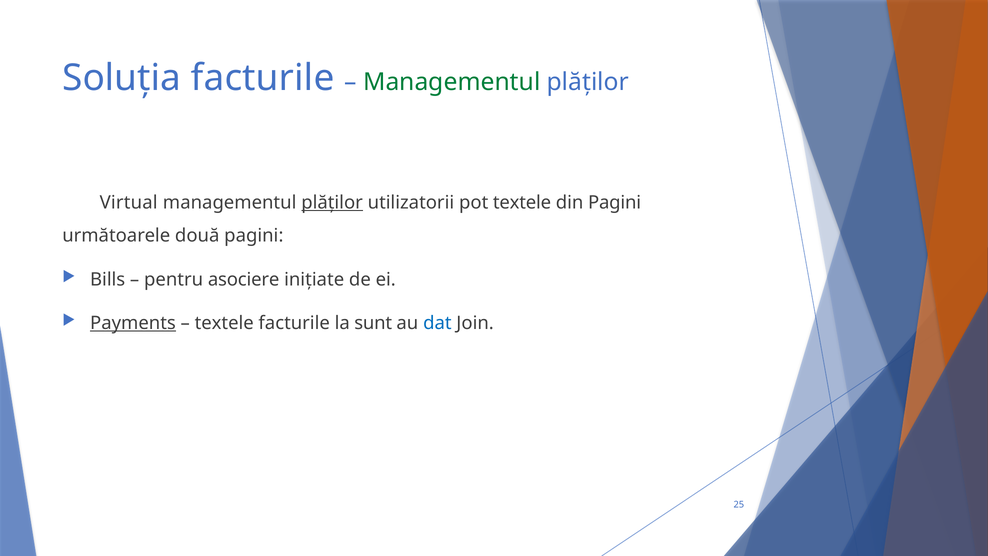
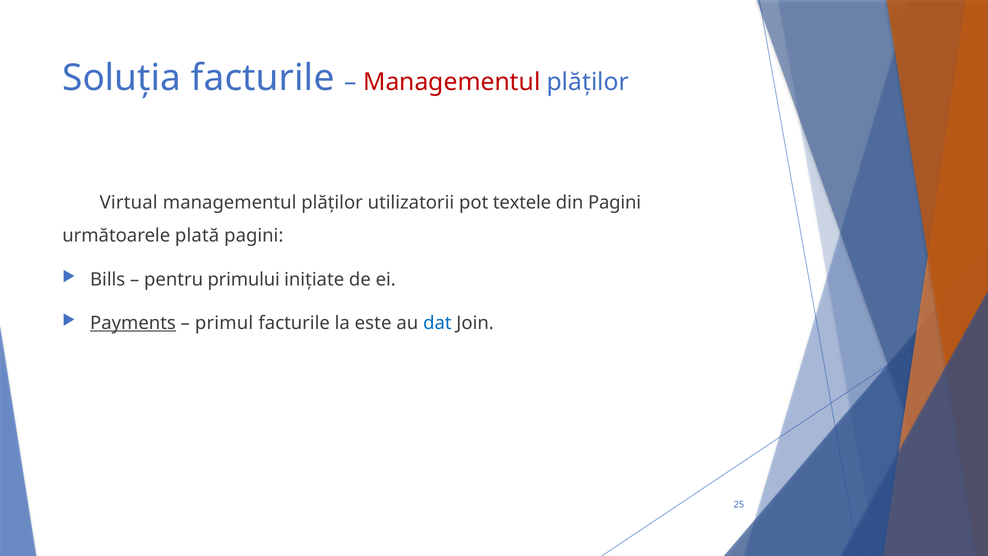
Managementul at (452, 82) colour: green -> red
plăților at (332, 202) underline: present -> none
două: două -> plată
asociere: asociere -> primului
textele at (224, 323): textele -> primul
sunt: sunt -> este
